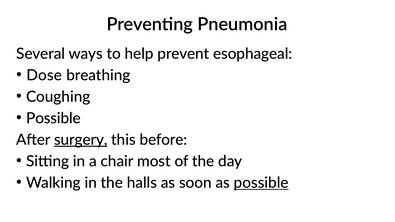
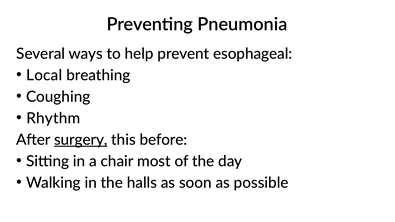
Dose: Dose -> Local
Possible at (53, 118): Possible -> Rhythm
possible at (261, 183) underline: present -> none
